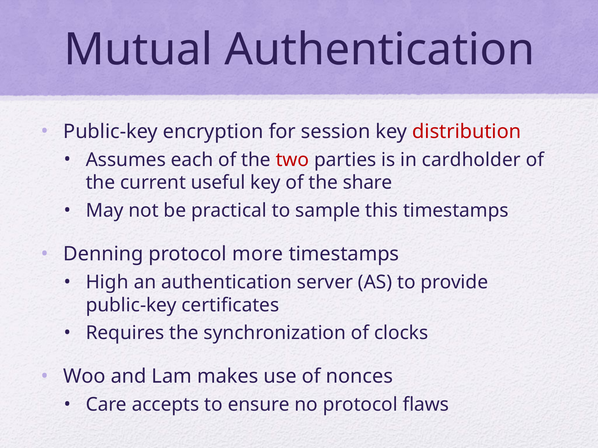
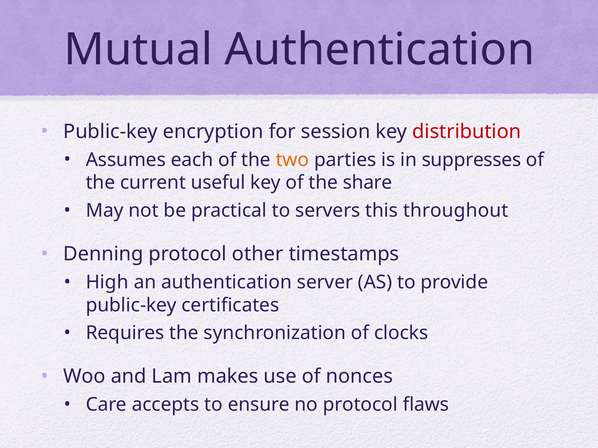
two colour: red -> orange
cardholder: cardholder -> suppresses
sample: sample -> servers
this timestamps: timestamps -> throughout
more: more -> other
